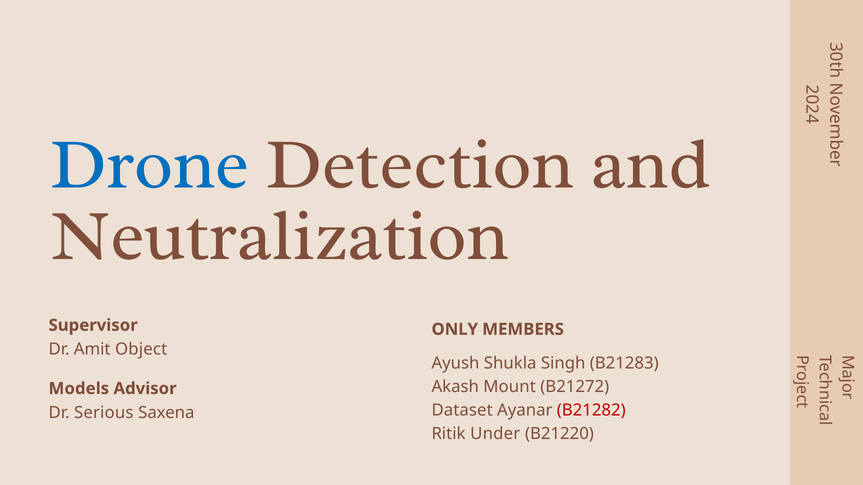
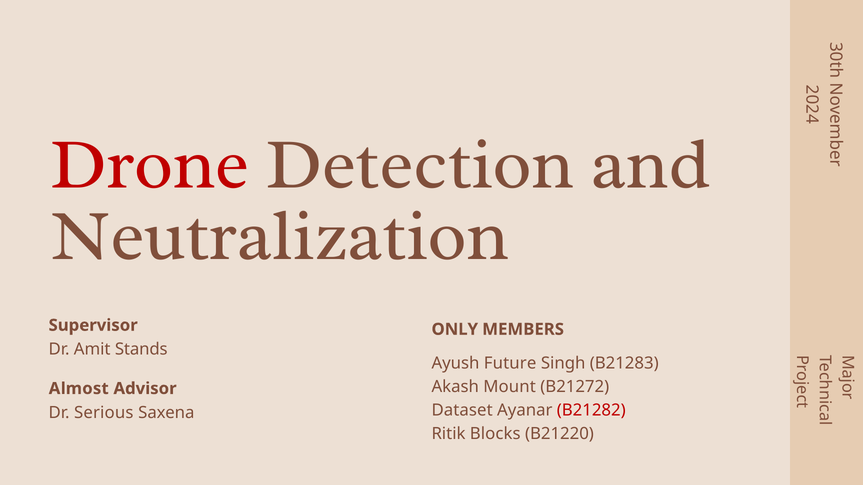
Drone colour: blue -> red
Object: Object -> Stands
Shukla: Shukla -> Future
Models: Models -> Almost
Under: Under -> Blocks
